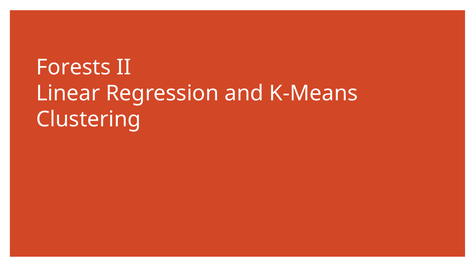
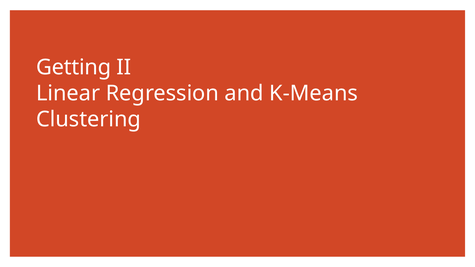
Forests: Forests -> Getting
